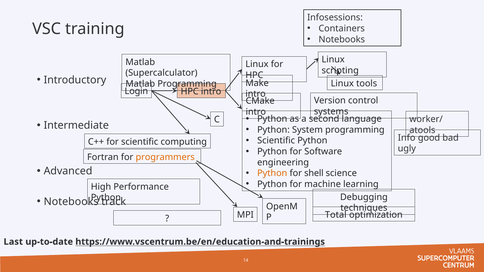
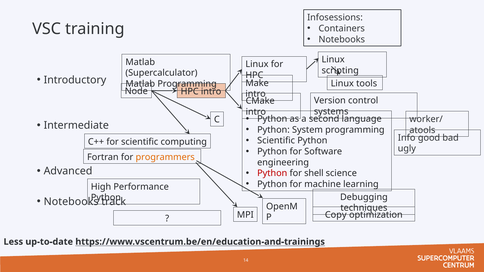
Login: Login -> Node
Python at (272, 173) colour: orange -> red
Total: Total -> Copy
Last: Last -> Less
